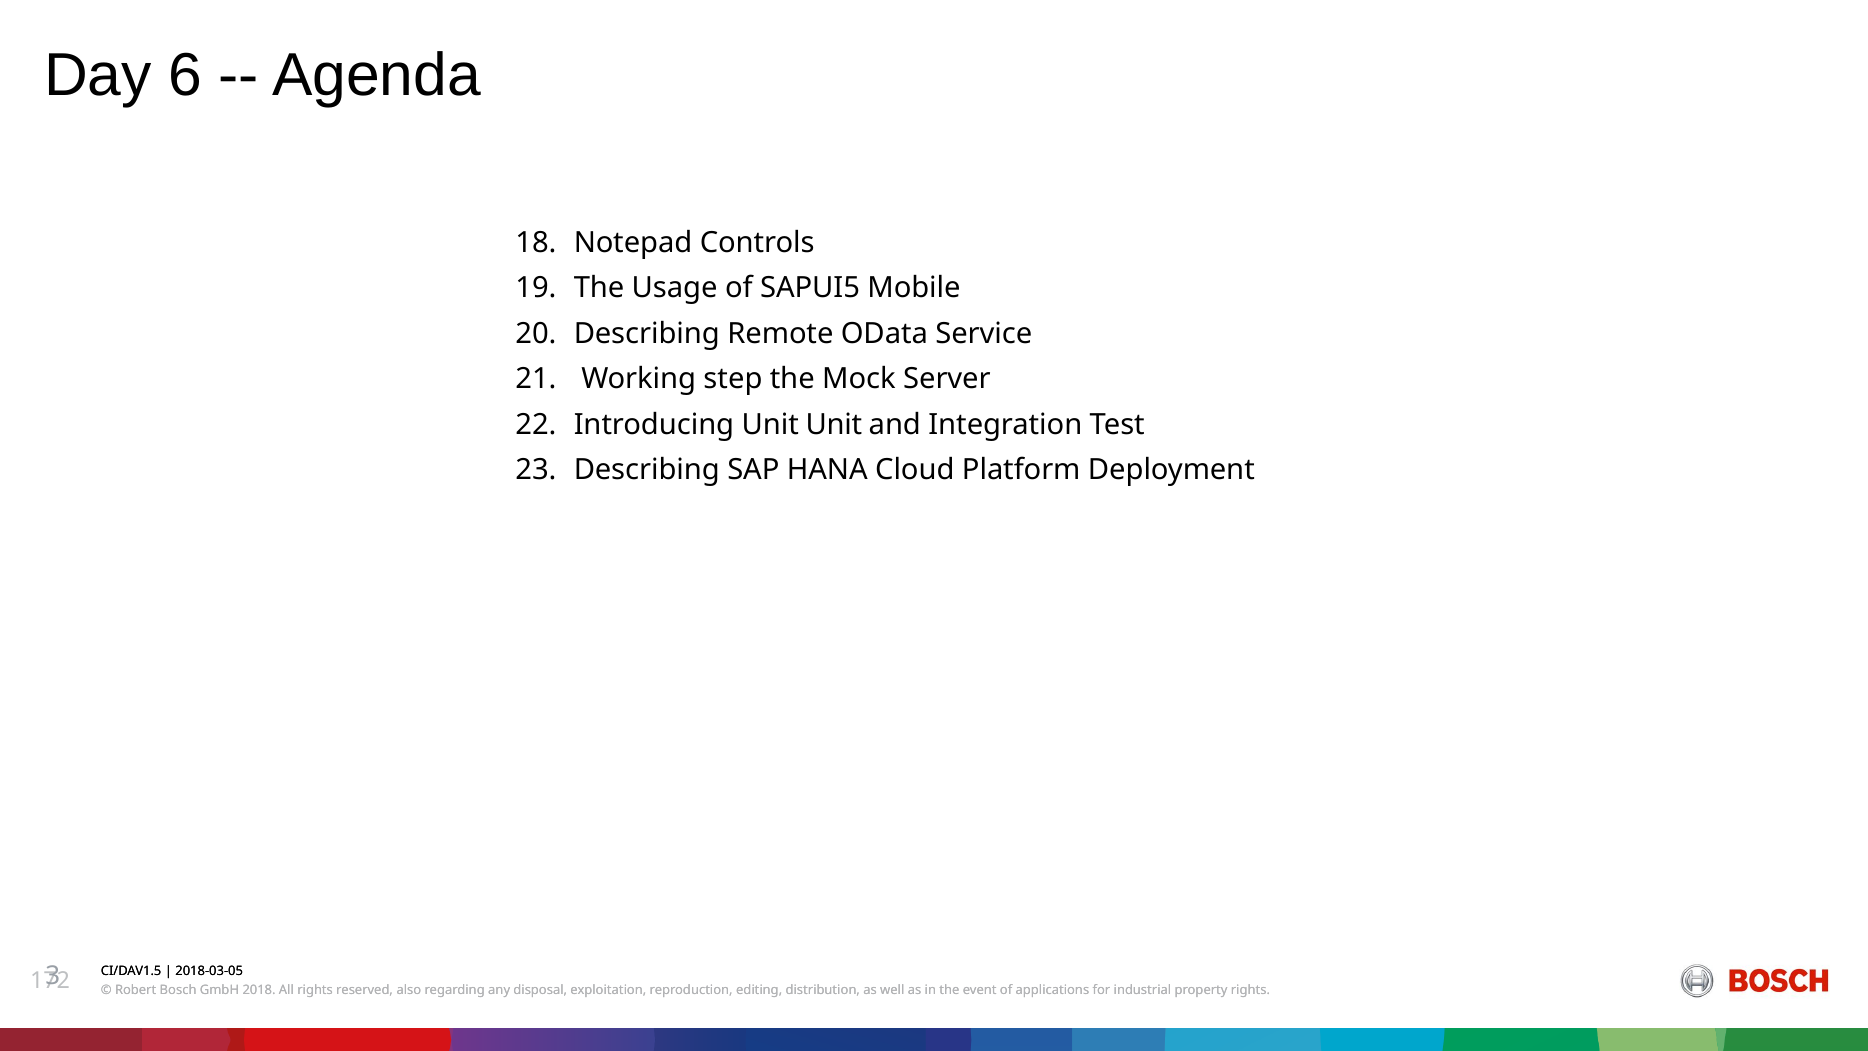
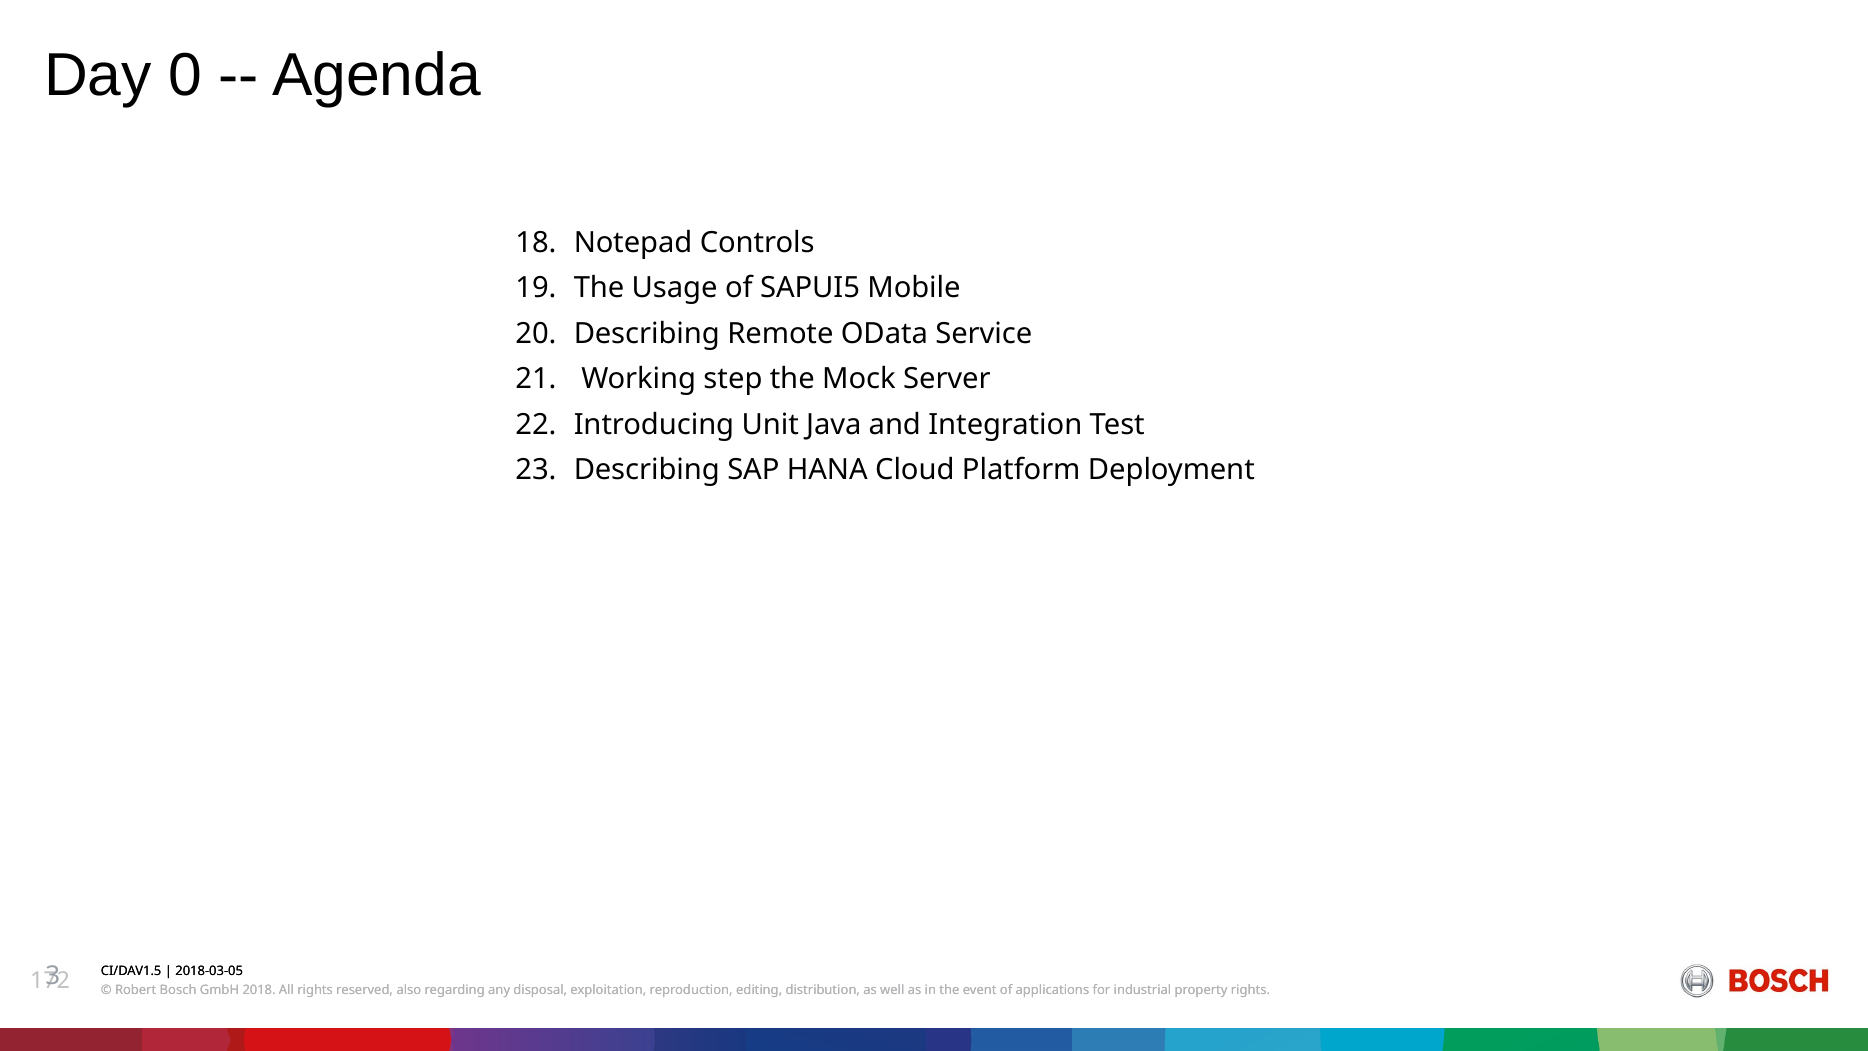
6: 6 -> 0
Unit Unit: Unit -> Java
